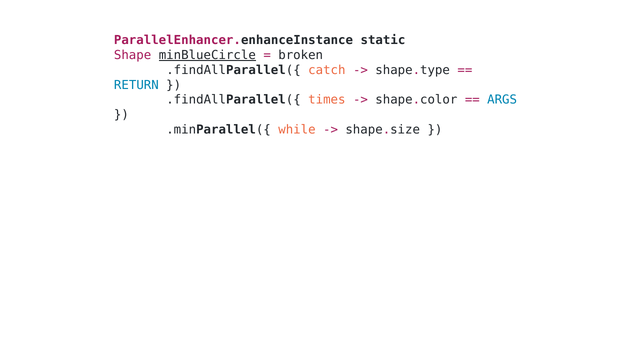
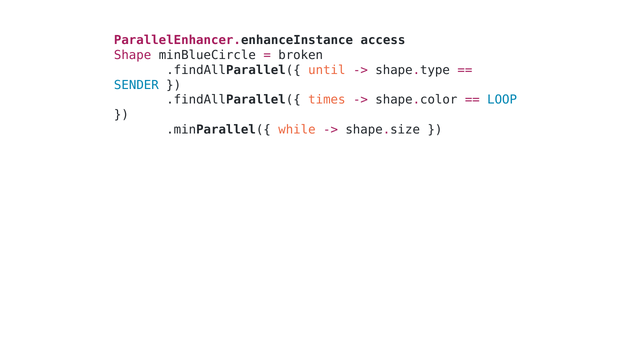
static: static -> access
minBlueCircle underline: present -> none
catch: catch -> until
RETURN: RETURN -> SENDER
ARGS: ARGS -> LOOP
